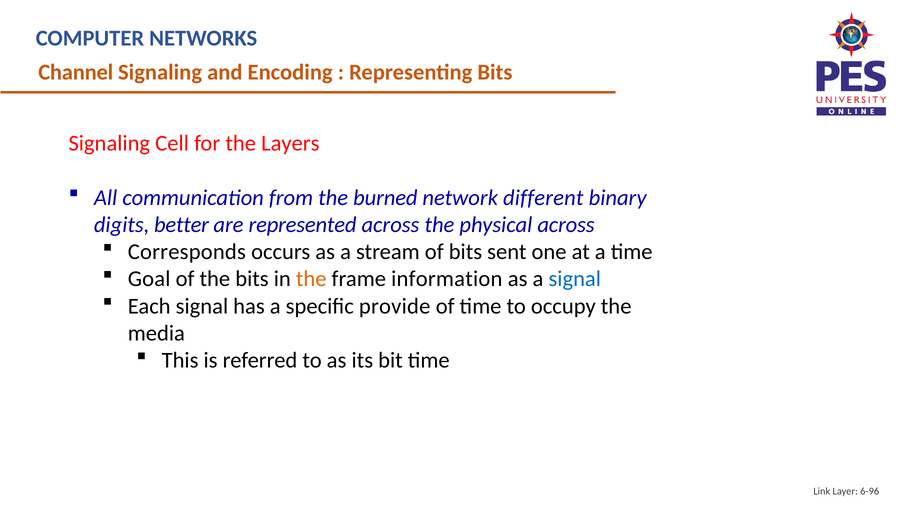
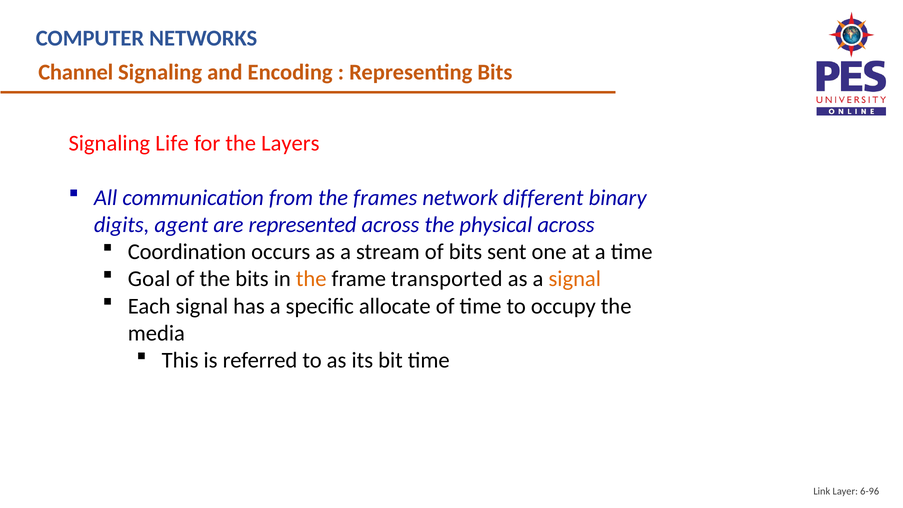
Cell: Cell -> Life
burned: burned -> frames
better: better -> agent
Corresponds: Corresponds -> Coordination
information: information -> transported
signal at (575, 279) colour: blue -> orange
provide: provide -> allocate
